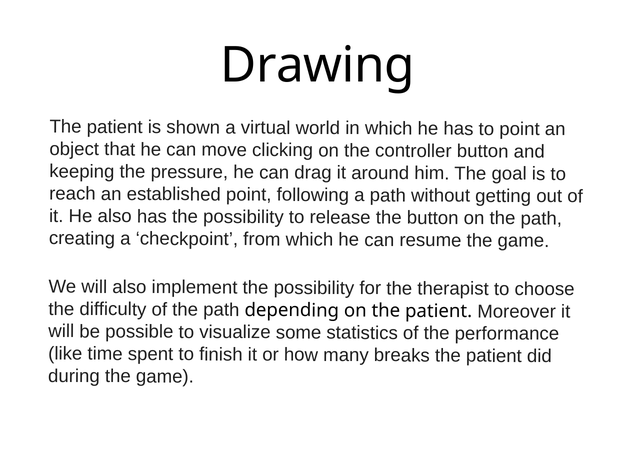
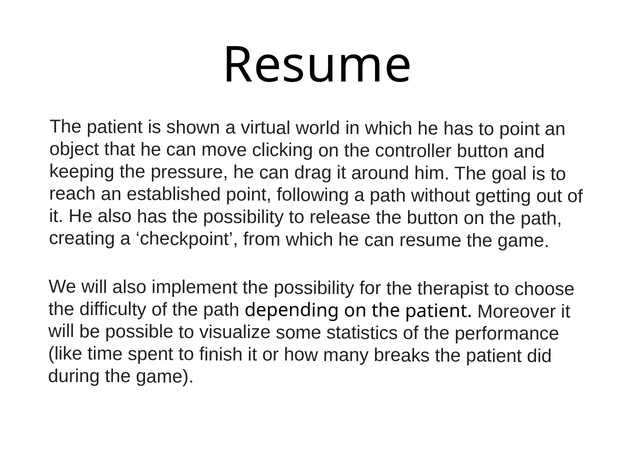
Drawing at (318, 65): Drawing -> Resume
